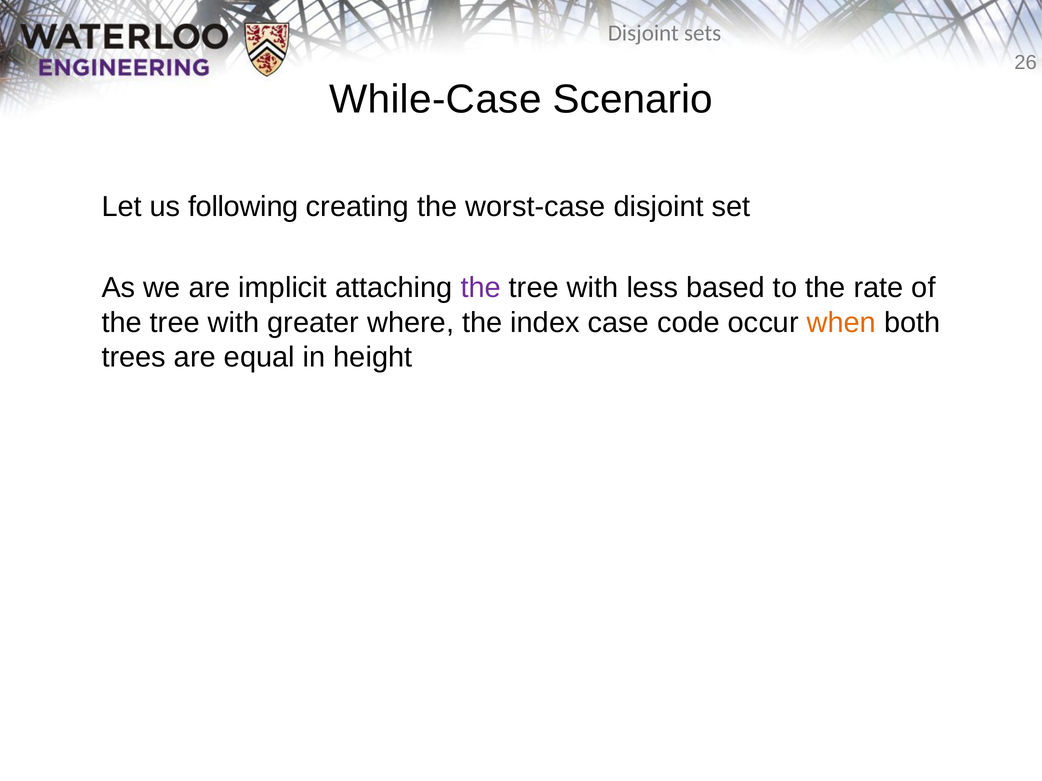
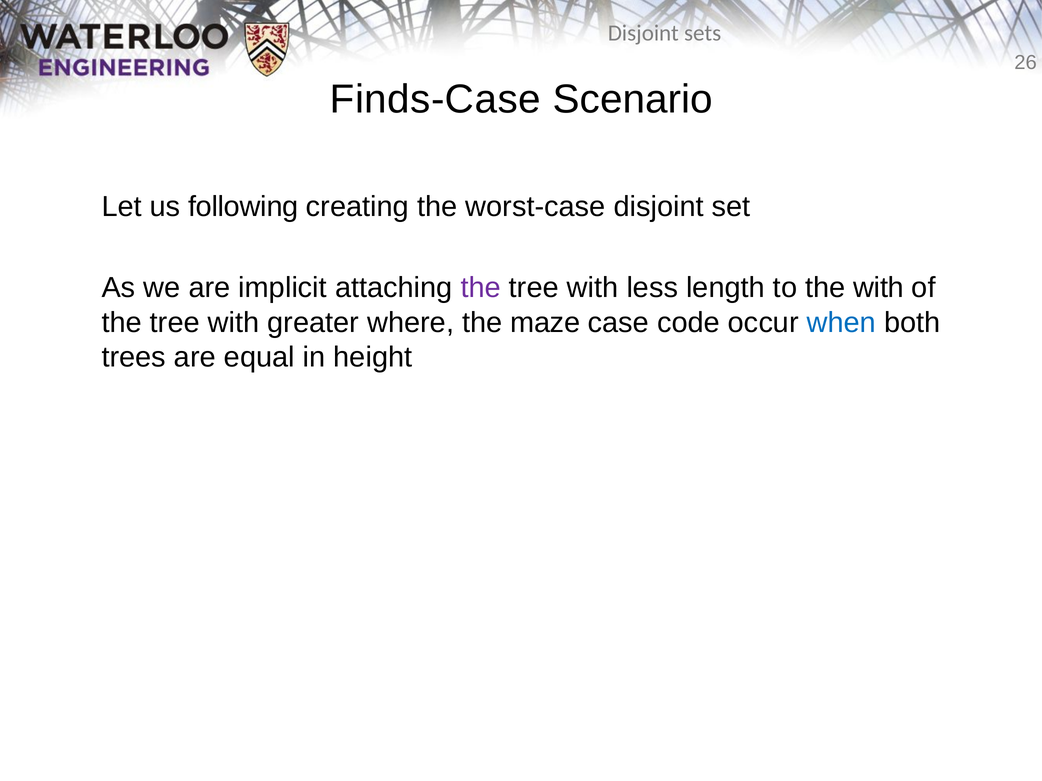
While-Case: While-Case -> Finds-Case
based: based -> length
the rate: rate -> with
index: index -> maze
when colour: orange -> blue
